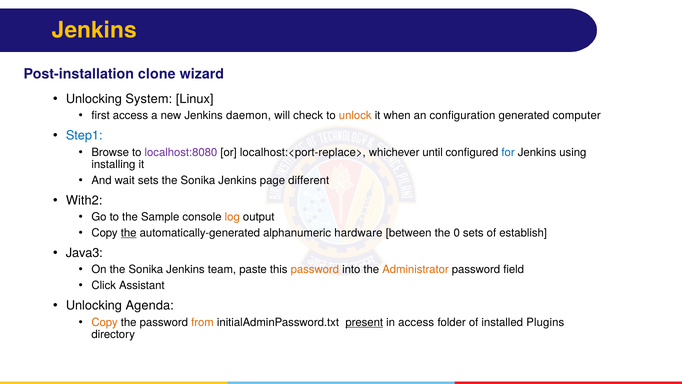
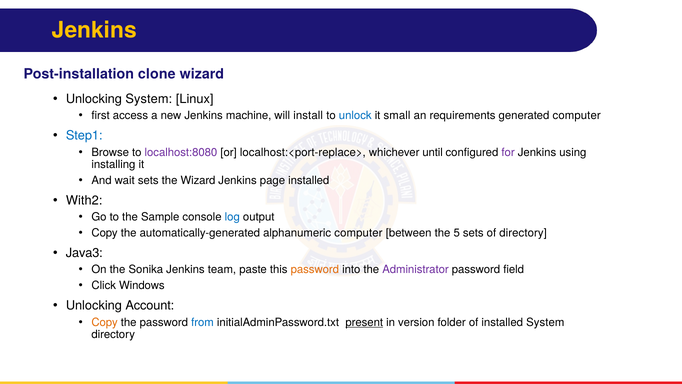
daemon: daemon -> machine
check: check -> install
unlock colour: orange -> blue
when: when -> small
configuration: configuration -> requirements
for colour: blue -> purple
Sonika at (198, 180): Sonika -> Wizard
page different: different -> installed
log colour: orange -> blue
the at (129, 233) underline: present -> none
alphanumeric hardware: hardware -> computer
0: 0 -> 5
of establish: establish -> directory
Administrator colour: orange -> purple
Assistant: Assistant -> Windows
Agenda: Agenda -> Account
from colour: orange -> blue
in access: access -> version
installed Plugins: Plugins -> System
